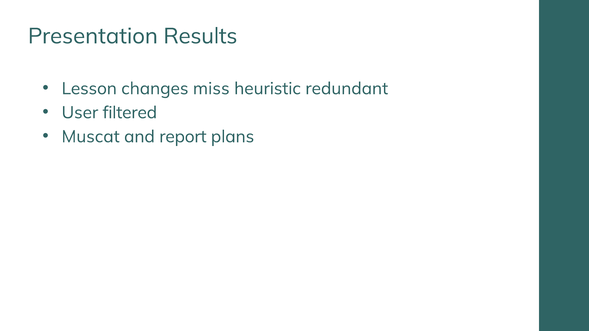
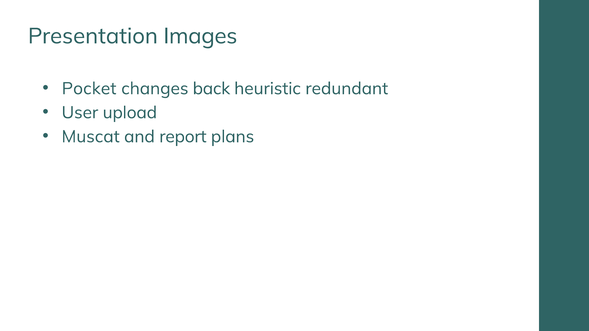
Results: Results -> Images
Lesson: Lesson -> Pocket
miss: miss -> back
filtered: filtered -> upload
